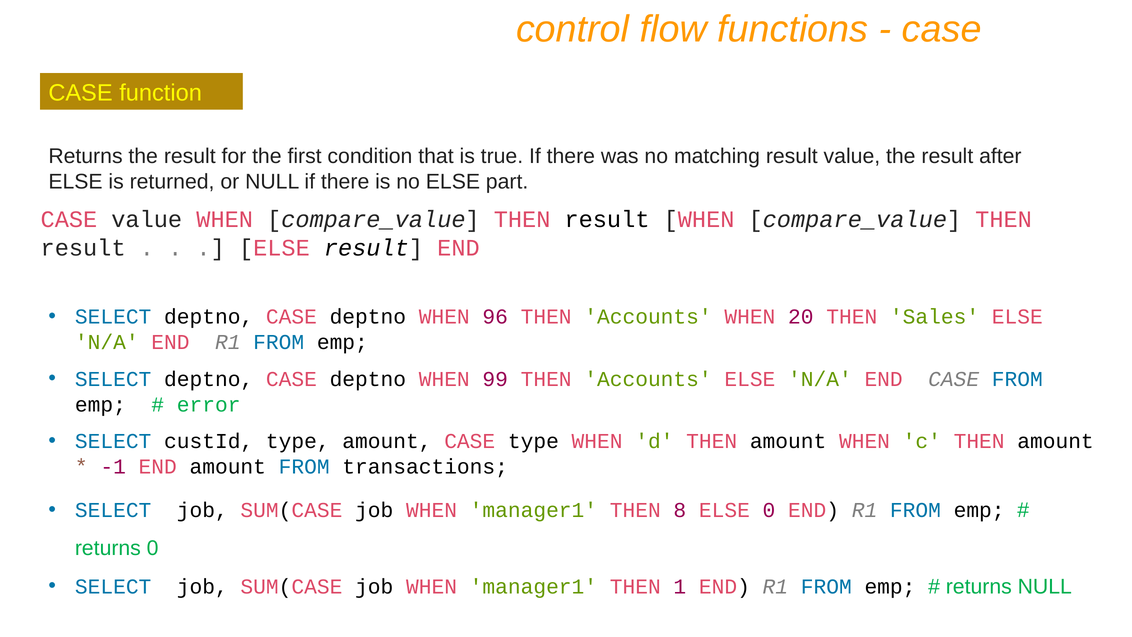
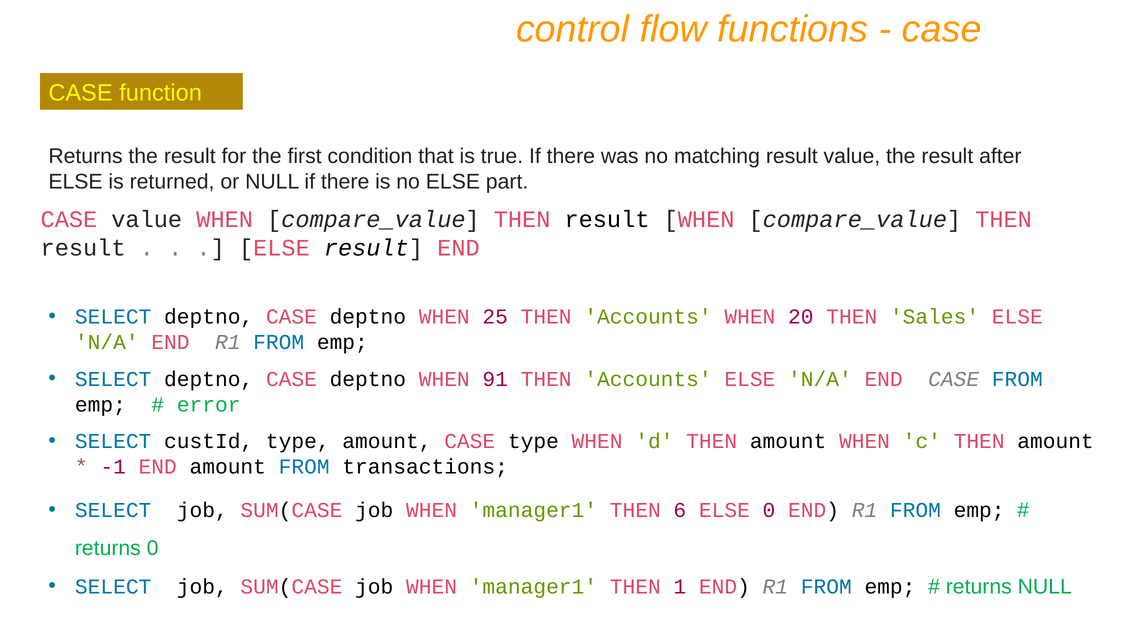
96: 96 -> 25
99: 99 -> 91
8: 8 -> 6
